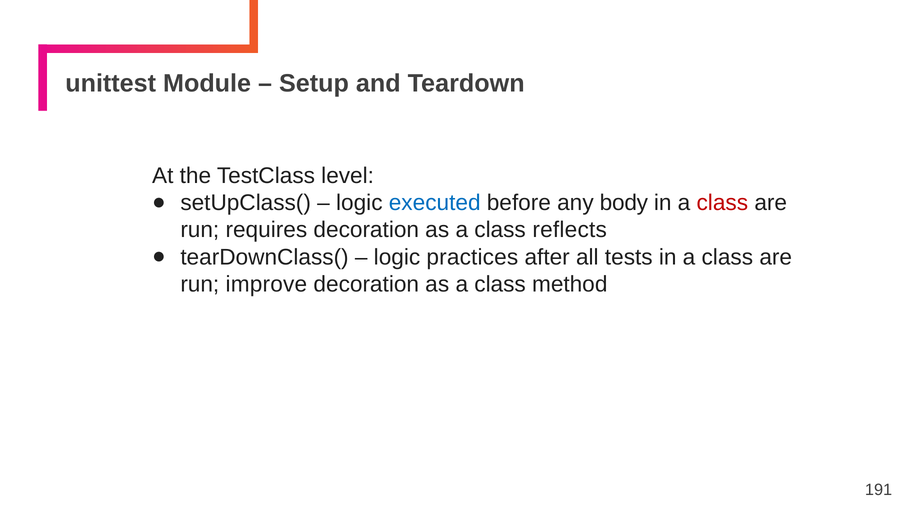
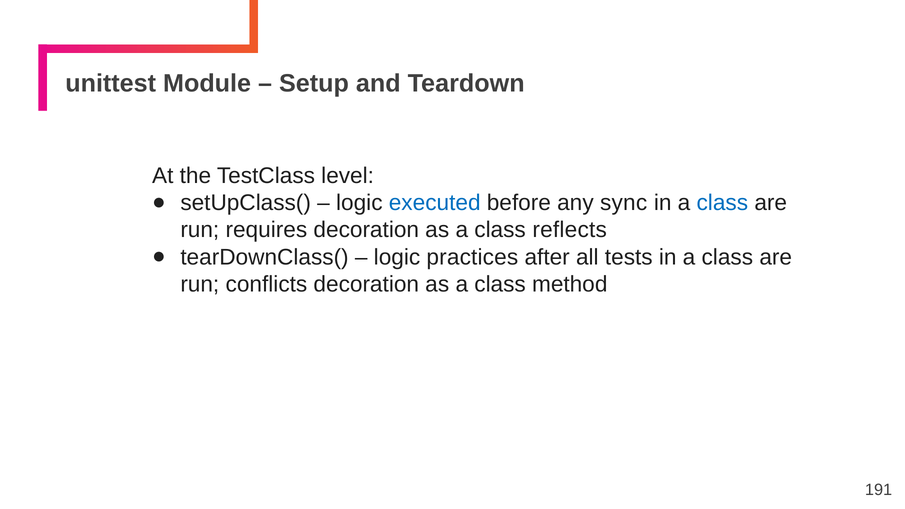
body: body -> sync
class at (722, 203) colour: red -> blue
improve: improve -> conflicts
